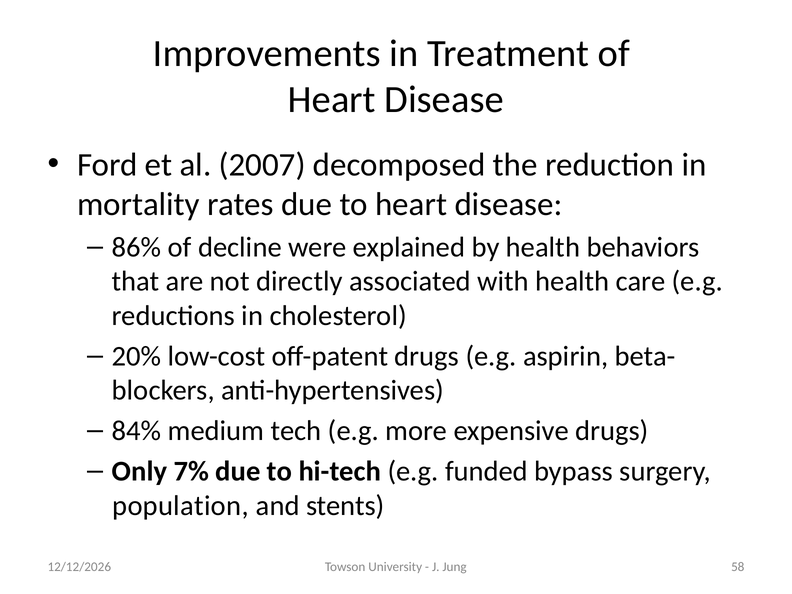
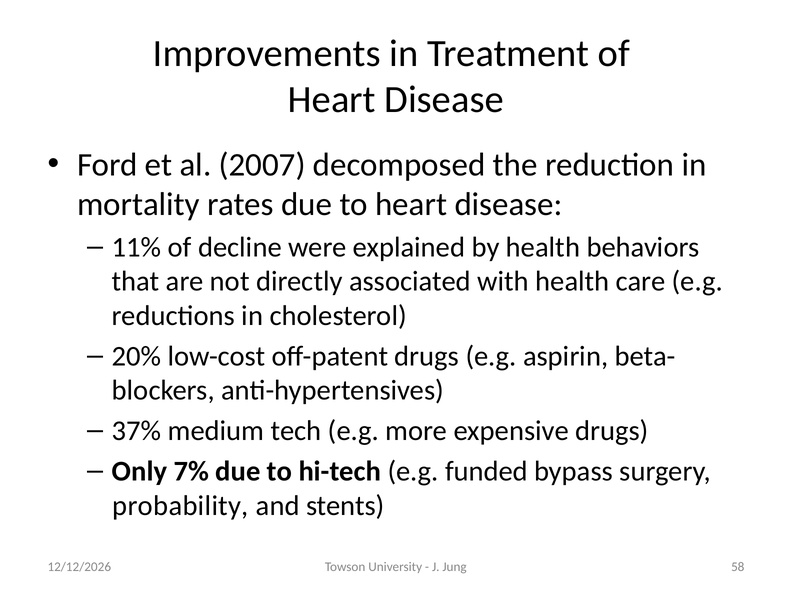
86%: 86% -> 11%
84%: 84% -> 37%
population: population -> probability
